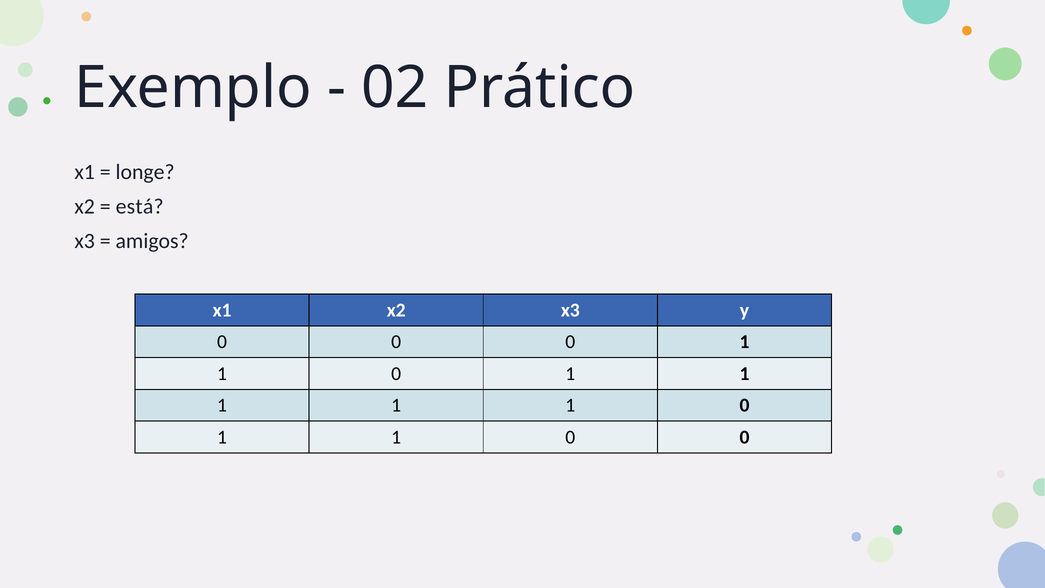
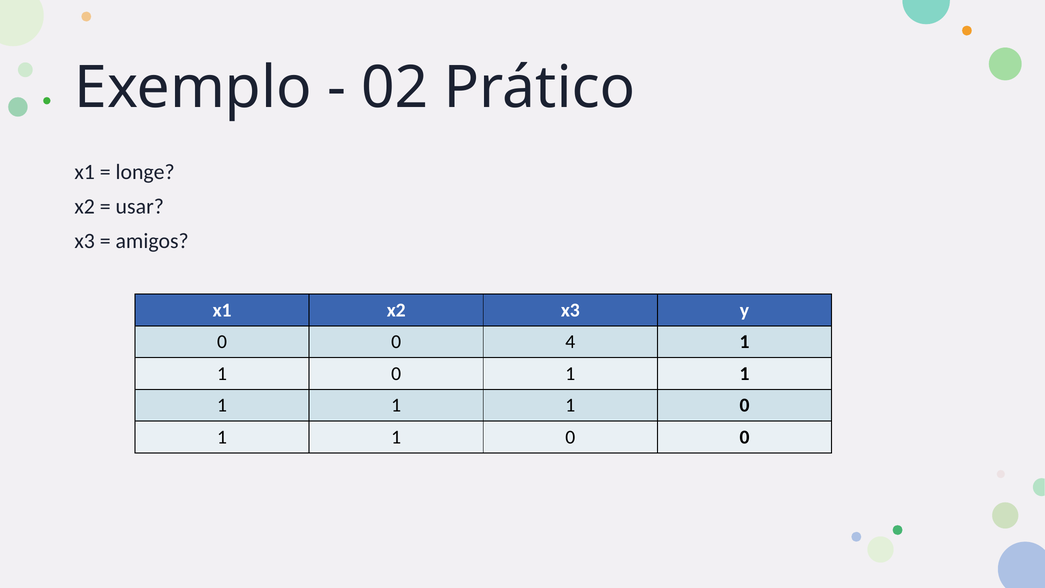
está: está -> usar
0 0 0: 0 -> 4
